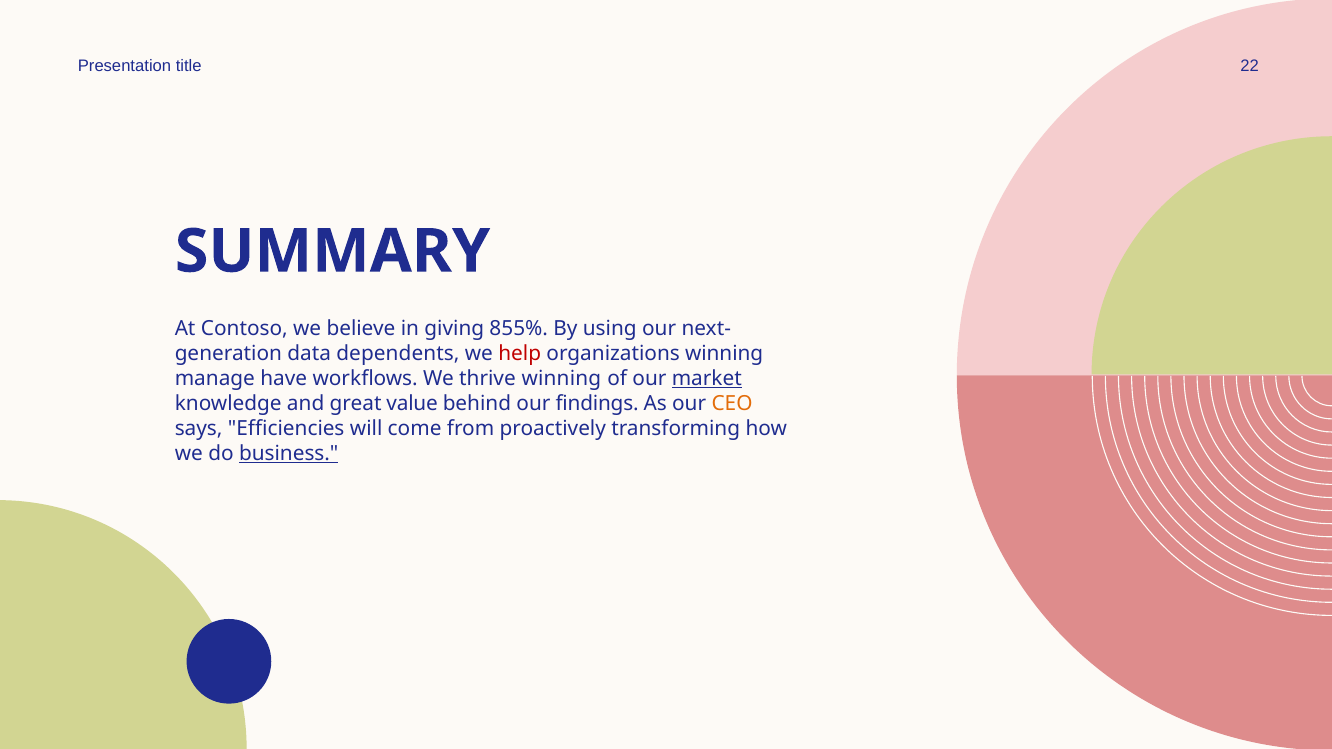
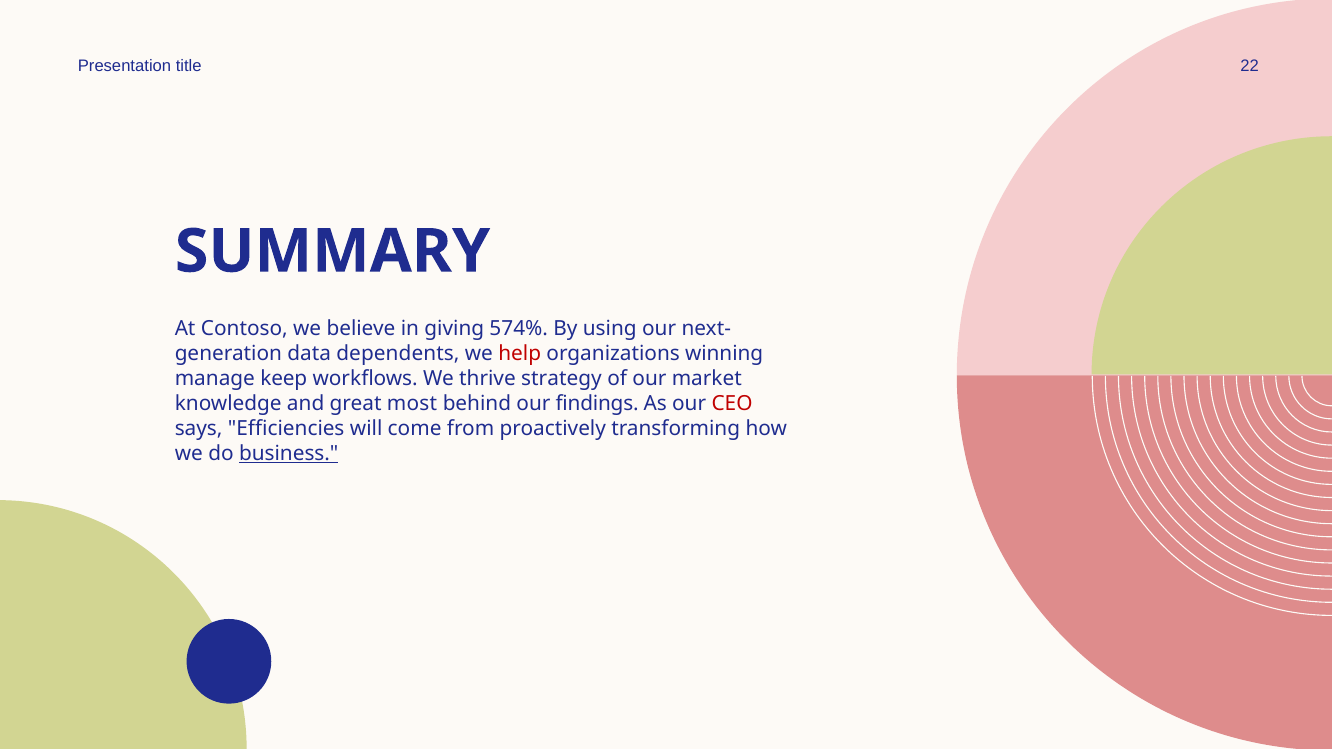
855%: 855% -> 574%
have: have -> keep
thrive winning: winning -> strategy
market underline: present -> none
value: value -> most
CEO colour: orange -> red
